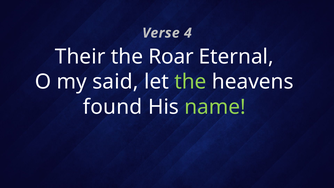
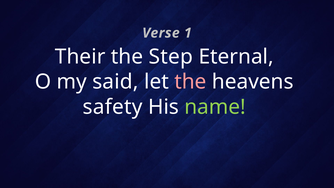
4: 4 -> 1
Roar: Roar -> Step
the at (190, 82) colour: light green -> pink
found: found -> safety
